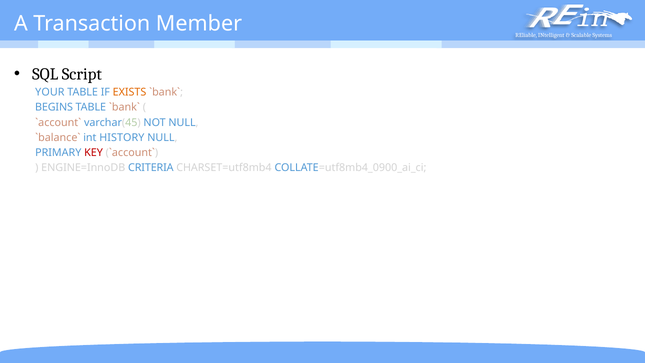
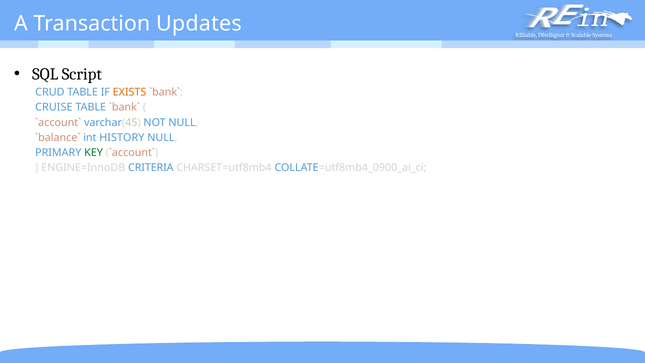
Member: Member -> Updates
YOUR: YOUR -> CRUD
BEGINS: BEGINS -> CRUISE
KEY colour: red -> green
